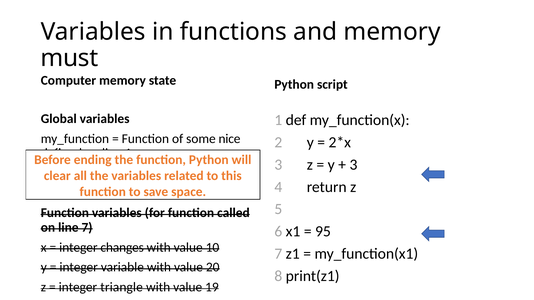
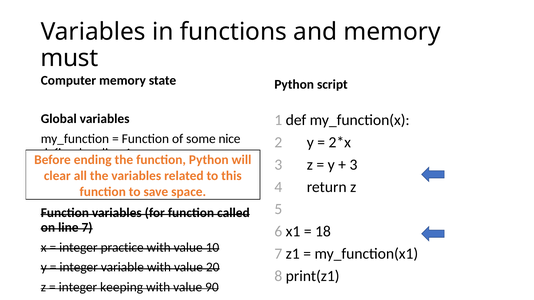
95: 95 -> 18
changes: changes -> practice
triangle: triangle -> keeping
19: 19 -> 90
